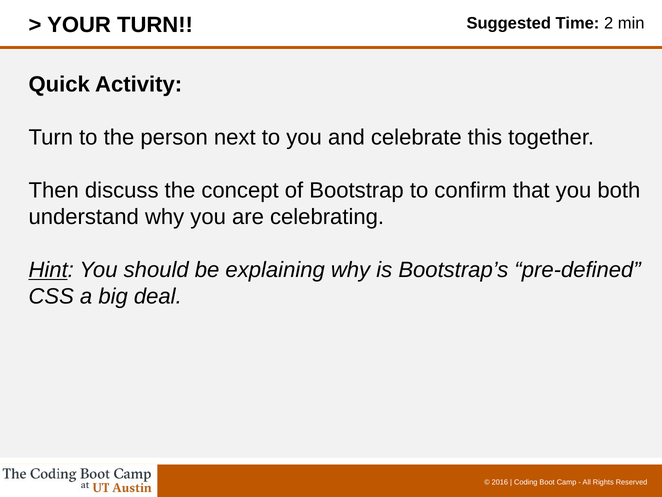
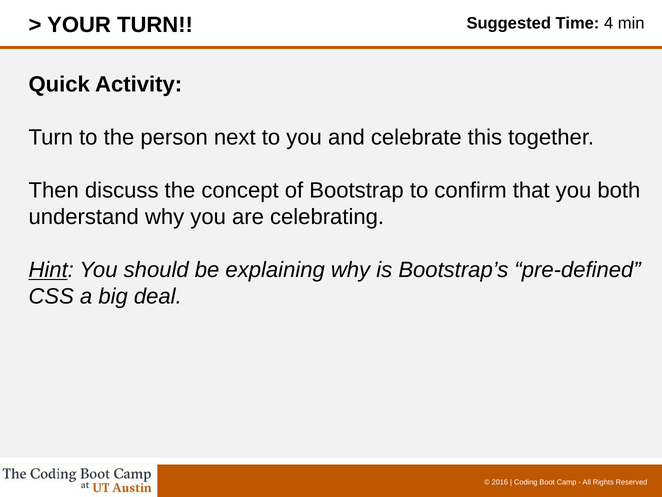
2: 2 -> 4
